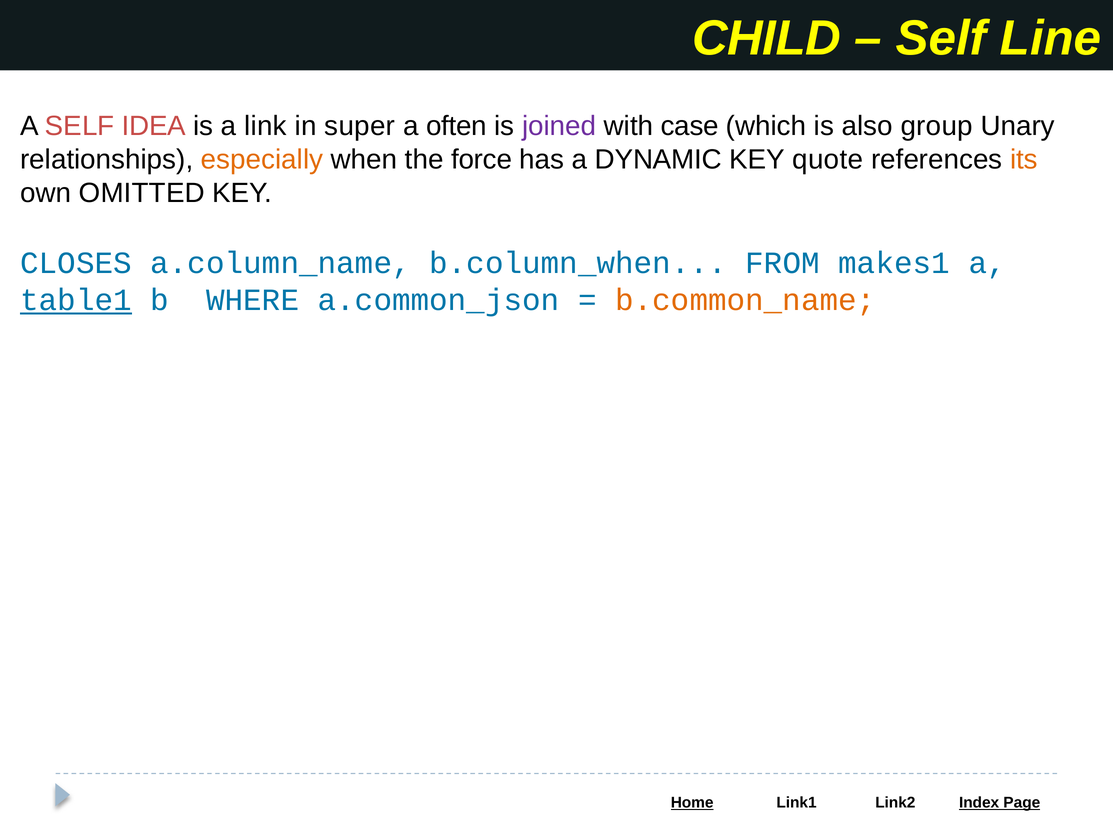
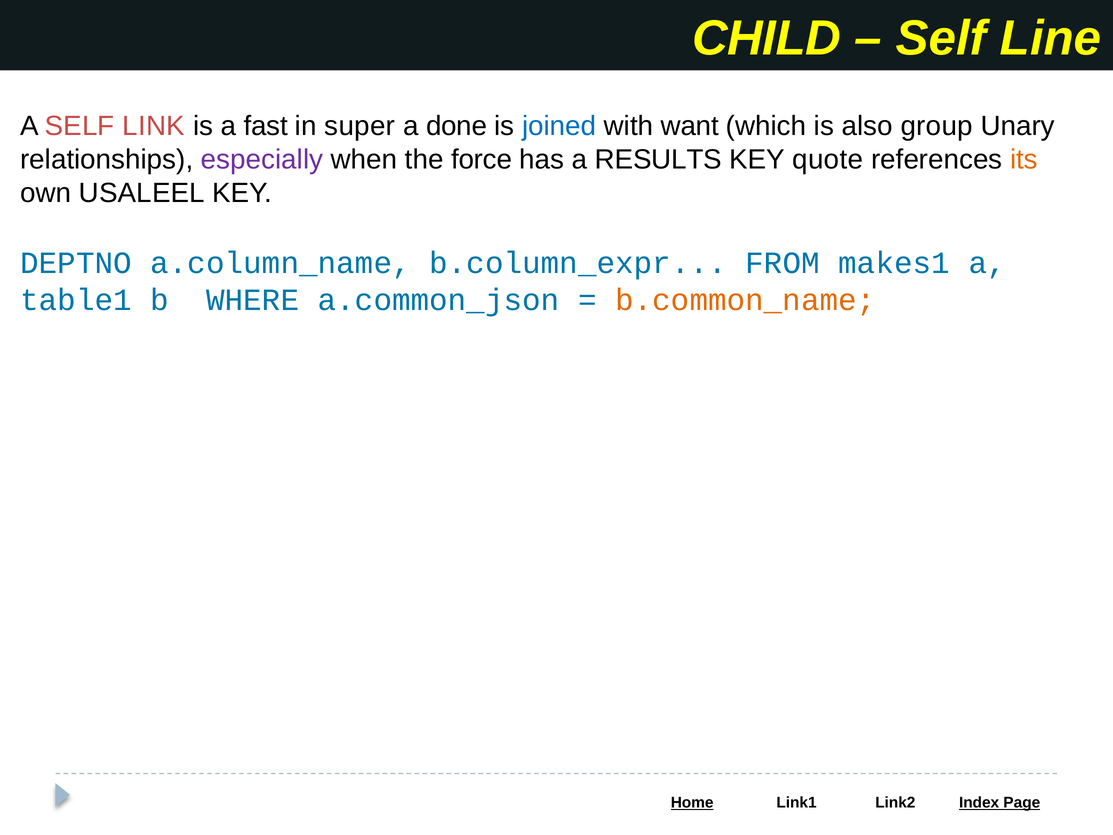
IDEA: IDEA -> LINK
link: link -> fast
often: often -> done
joined colour: purple -> blue
case: case -> want
especially colour: orange -> purple
DYNAMIC: DYNAMIC -> RESULTS
OMITTED: OMITTED -> USALEEL
CLOSES: CLOSES -> DEPTNO
b.column_when: b.column_when -> b.column_expr
table1 underline: present -> none
